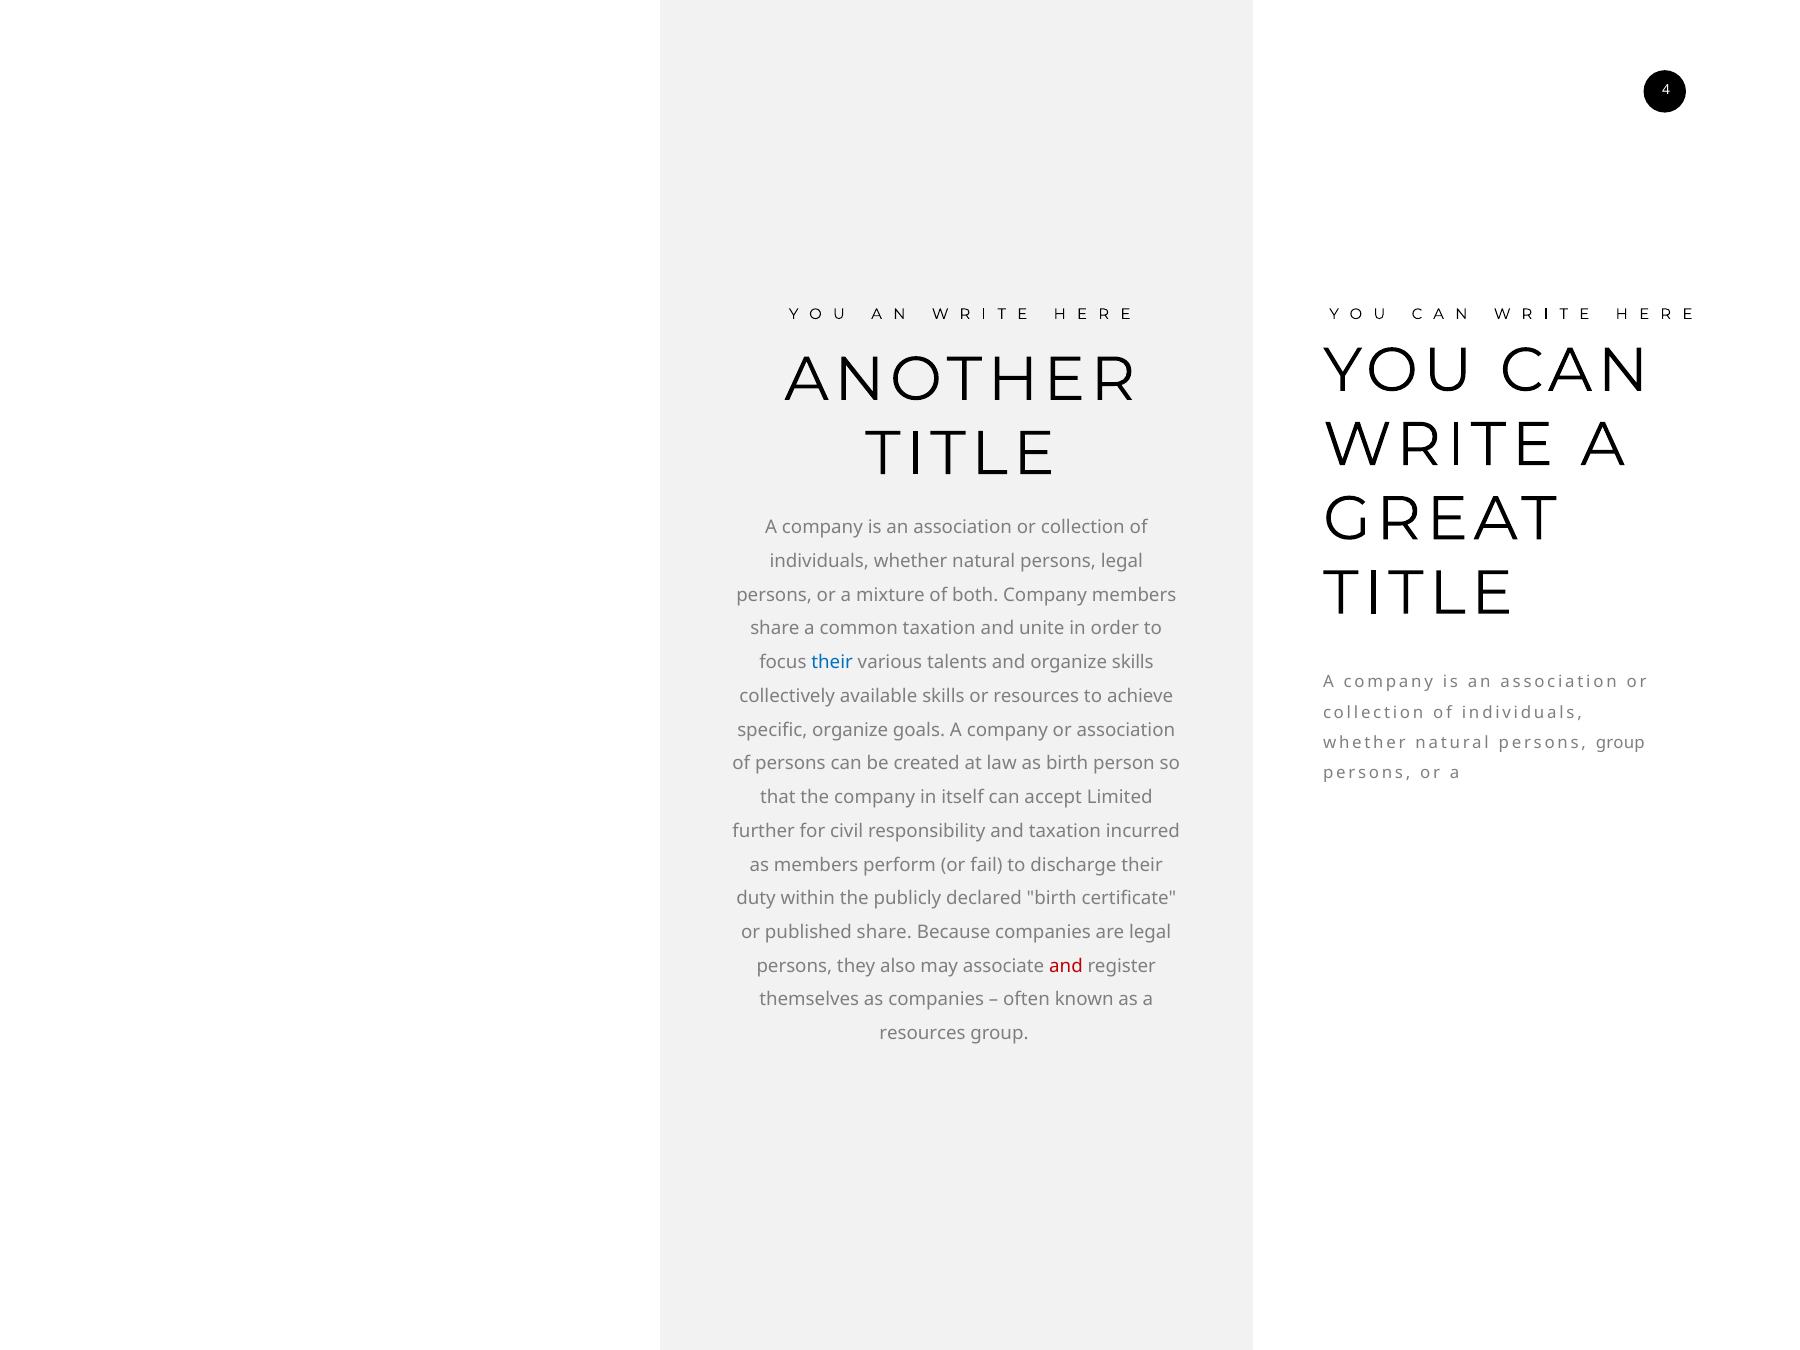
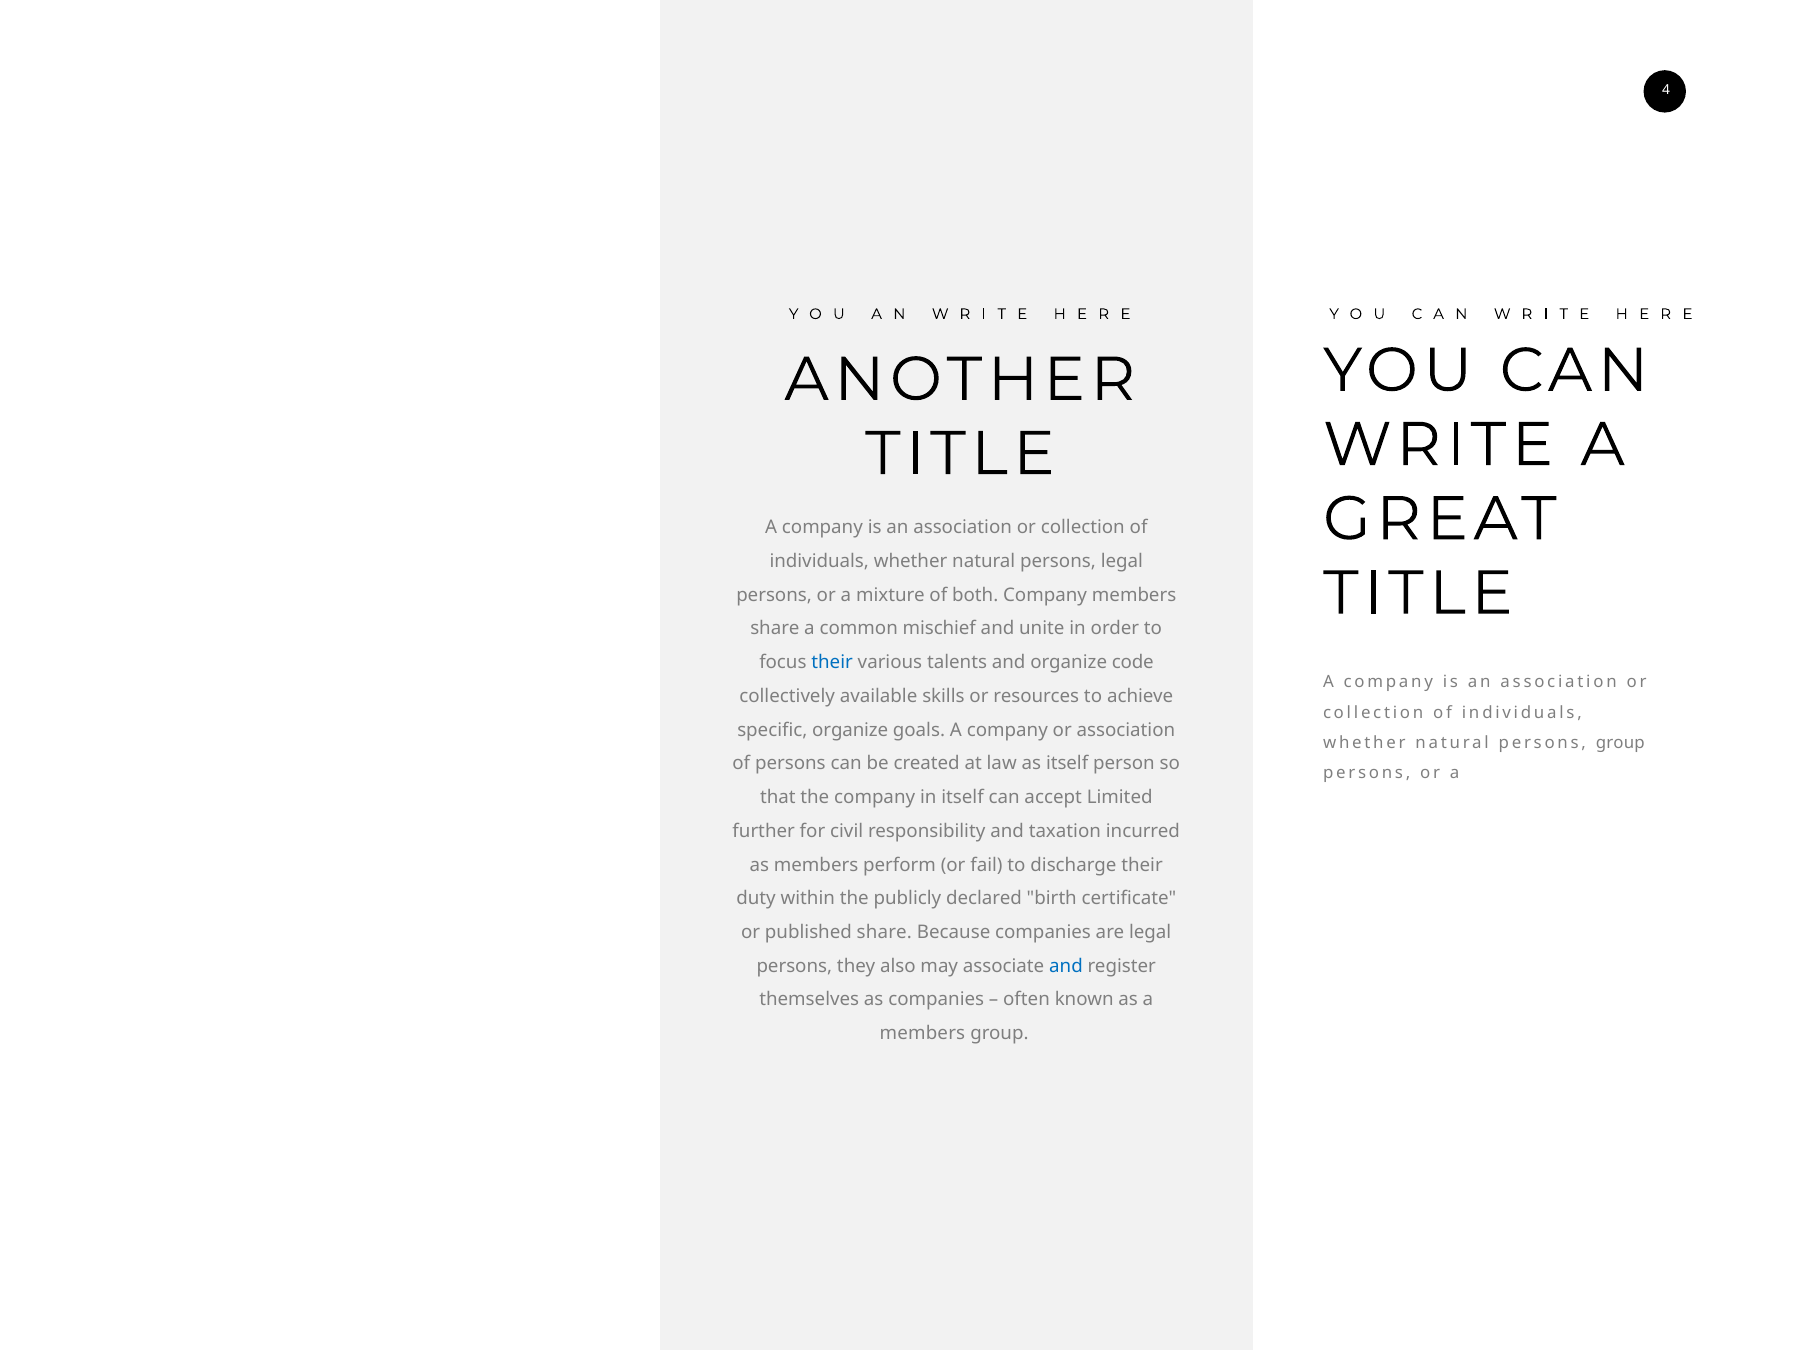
common taxation: taxation -> mischief
organize skills: skills -> code
as birth: birth -> itself
and at (1066, 966) colour: red -> blue
resources at (922, 1034): resources -> members
